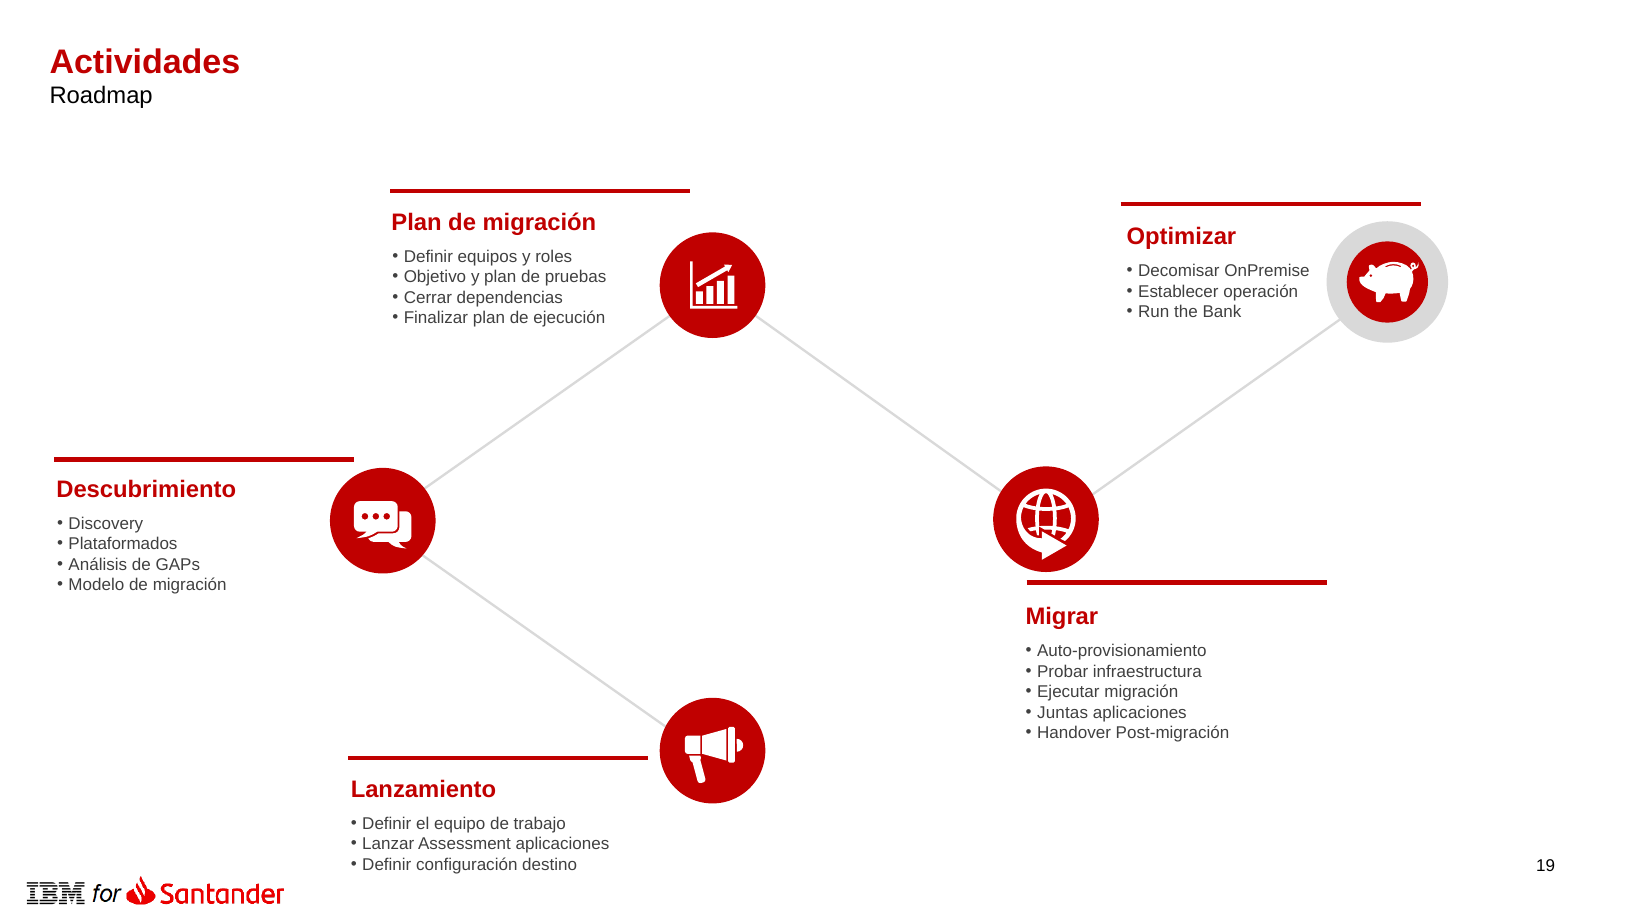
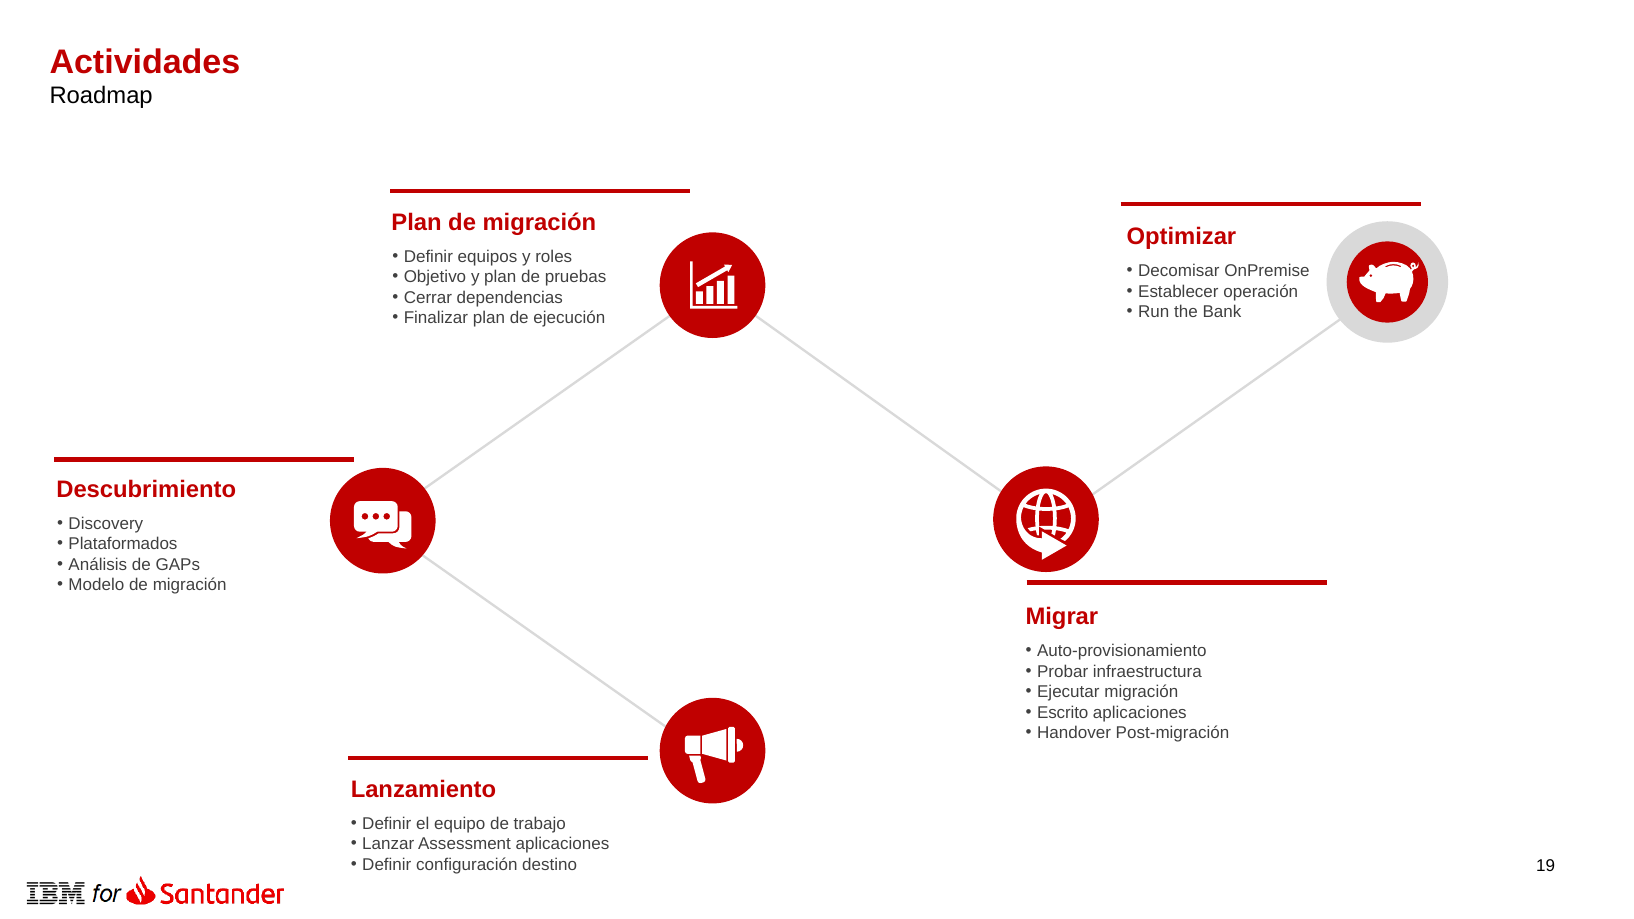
Juntas: Juntas -> Escrito
